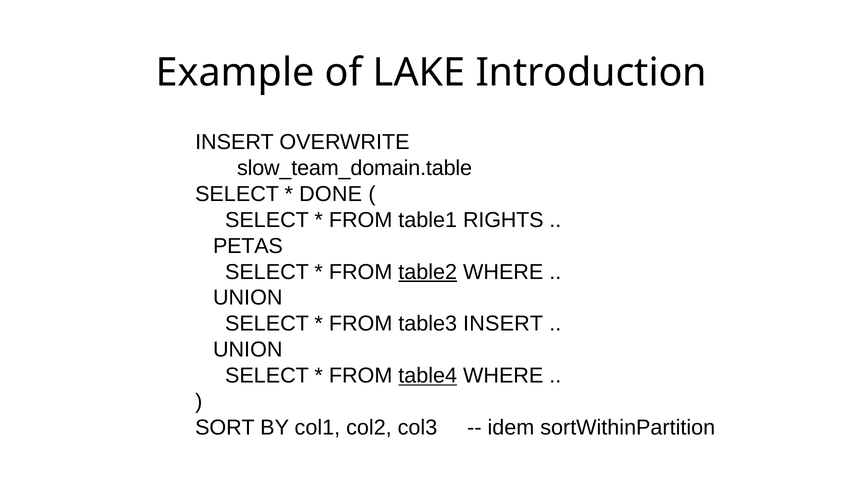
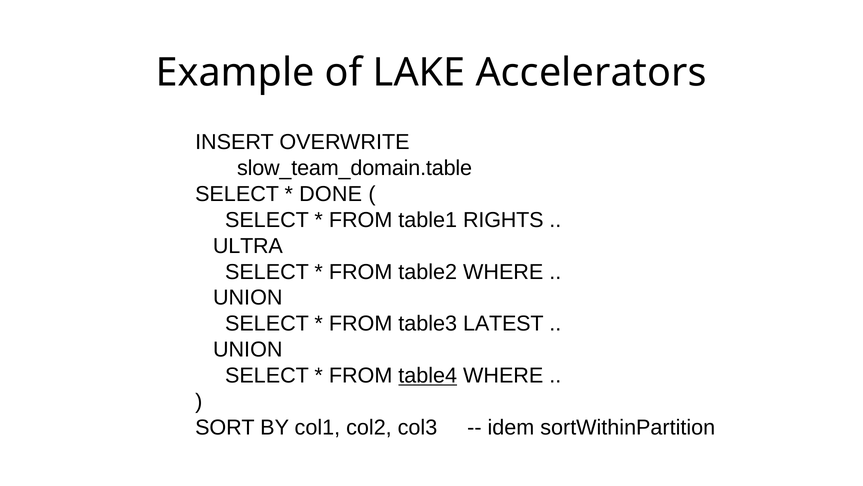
Introduction: Introduction -> Accelerators
PETAS: PETAS -> ULTRA
table2 underline: present -> none
table3 INSERT: INSERT -> LATEST
